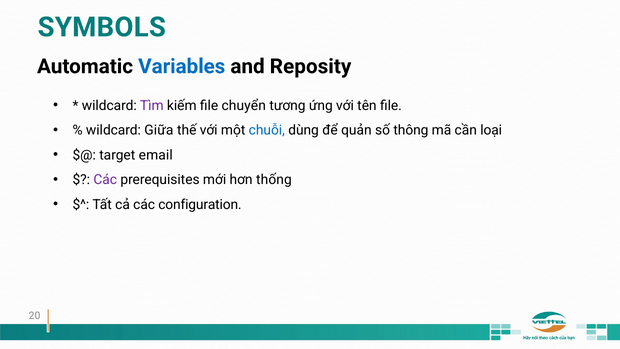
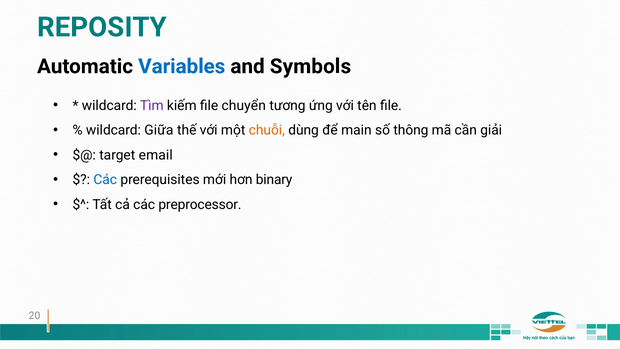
SYMBOLS: SYMBOLS -> REPOSITY
Reposity: Reposity -> Symbols
chuỗi colour: blue -> orange
quản: quản -> main
loại: loại -> giải
Các at (105, 180) colour: purple -> blue
thống: thống -> binary
configuration: configuration -> preprocessor
